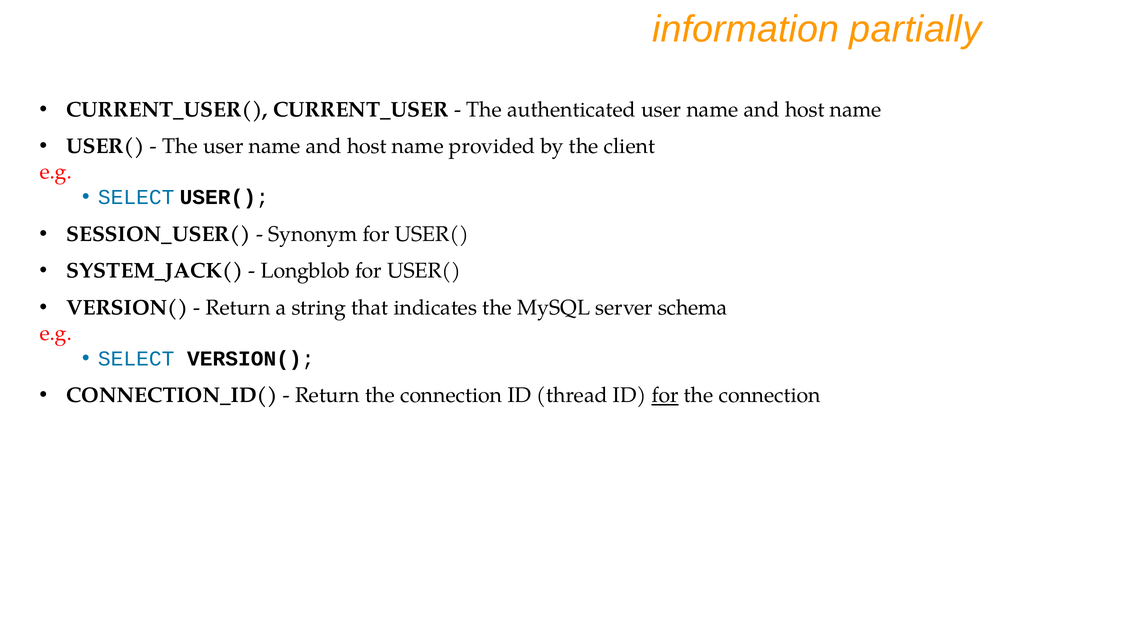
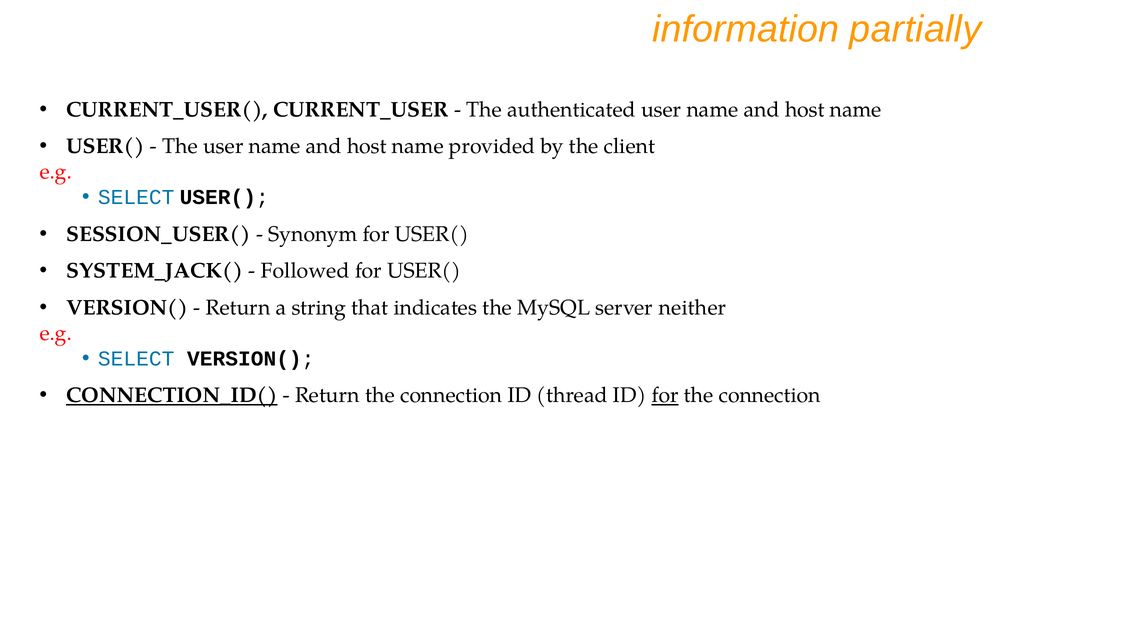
Longblob: Longblob -> Followed
schema: schema -> neither
CONNECTION_ID( underline: none -> present
